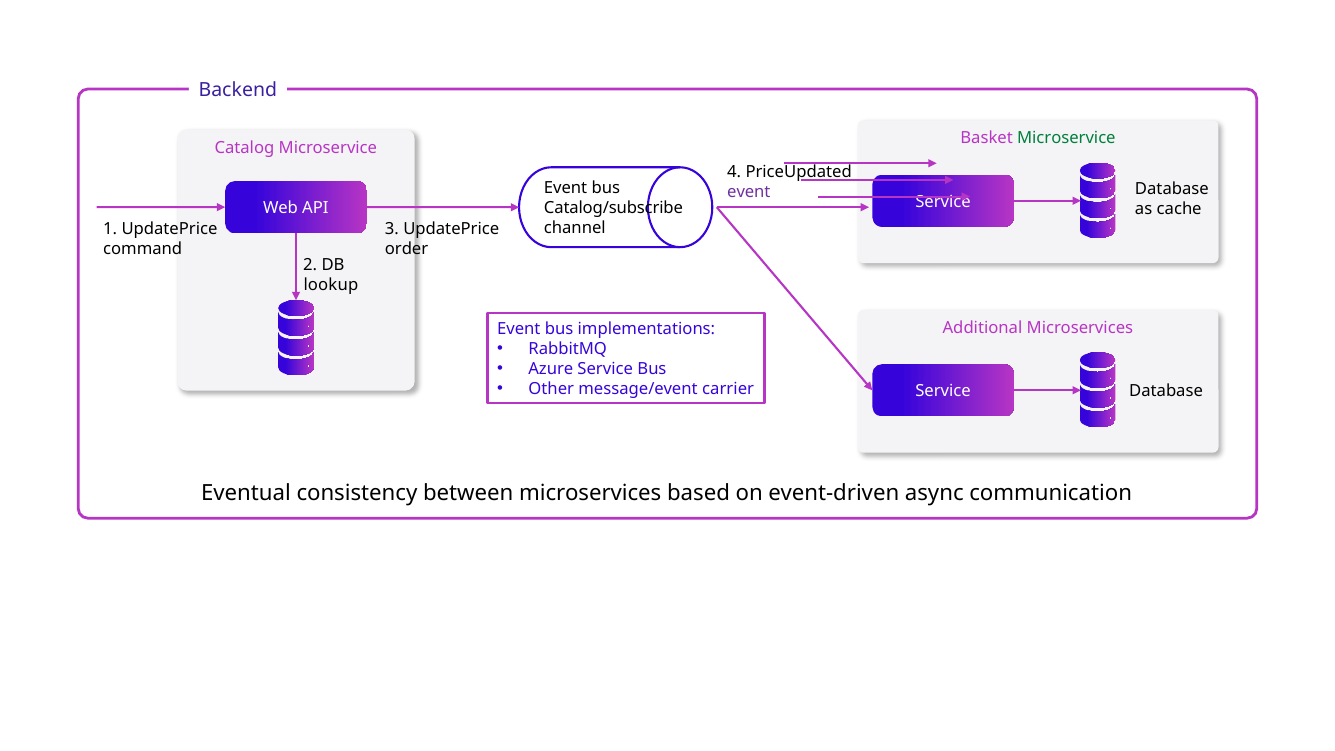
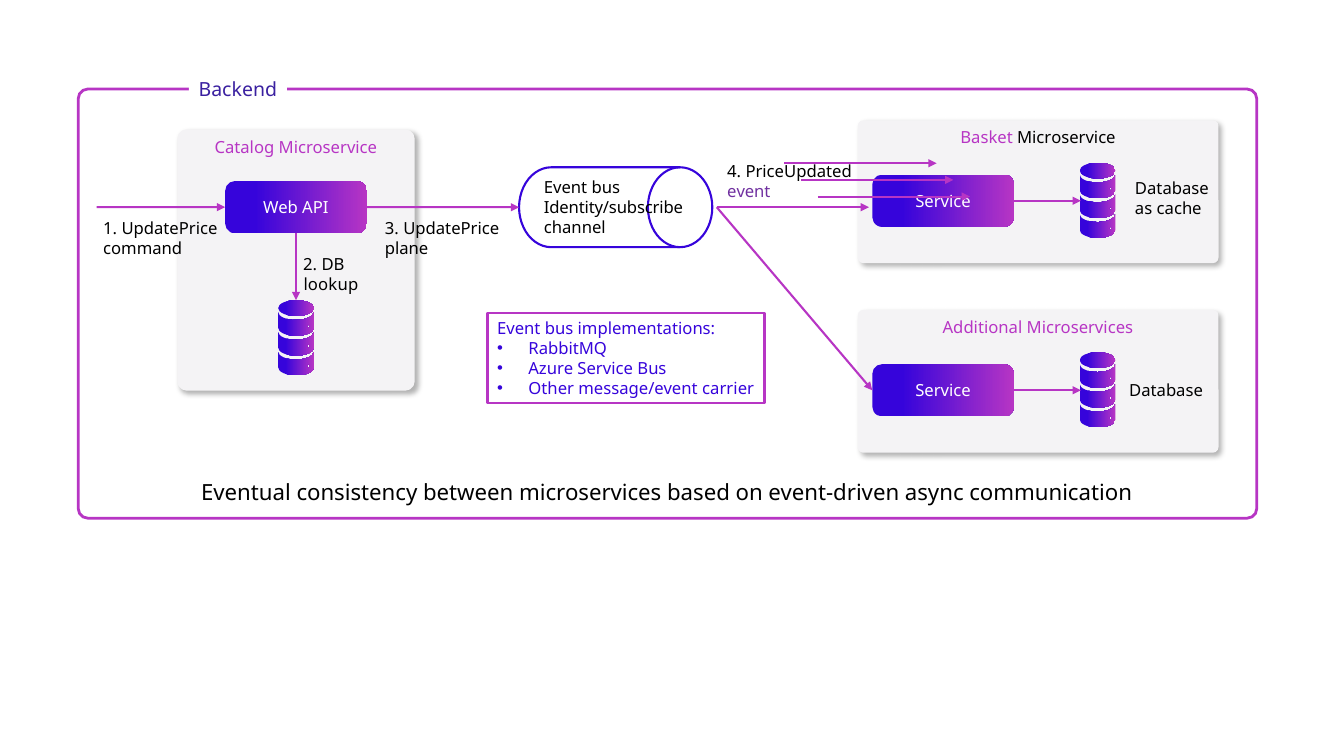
Microservice at (1066, 138) colour: green -> black
Catalog/subscribe: Catalog/subscribe -> Identity/subscribe
order: order -> plane
